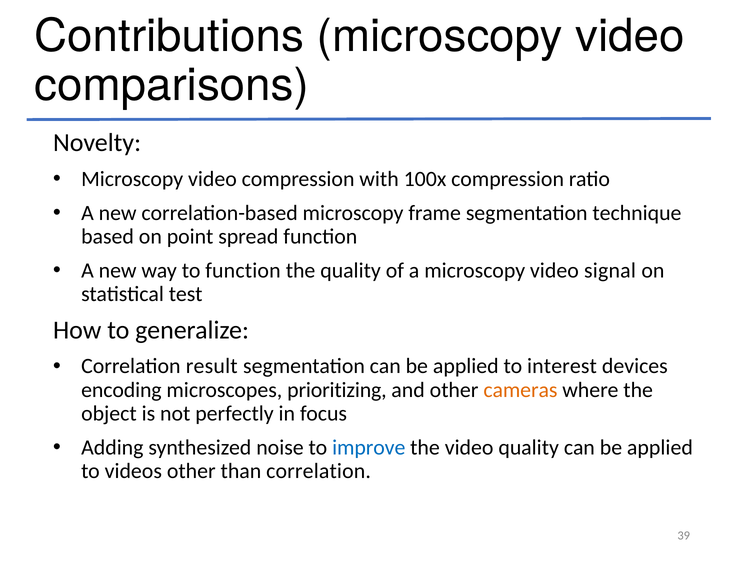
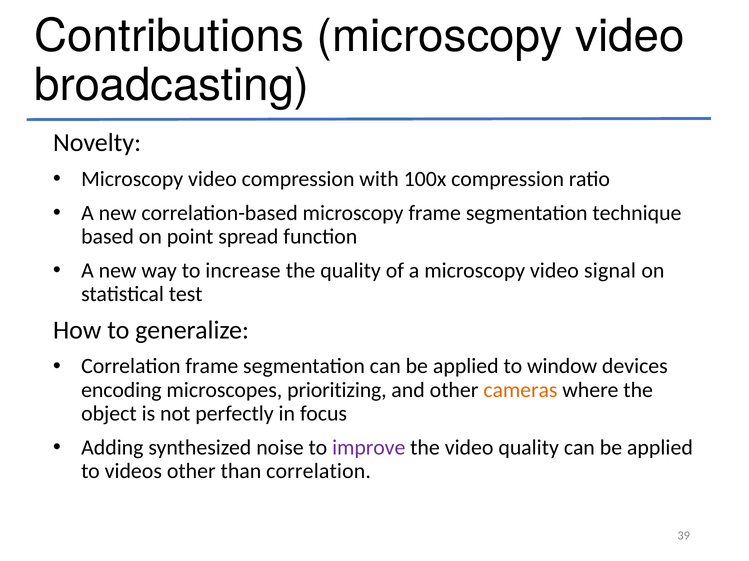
comparisons: comparisons -> broadcasting
to function: function -> increase
Correlation result: result -> frame
interest: interest -> window
improve colour: blue -> purple
